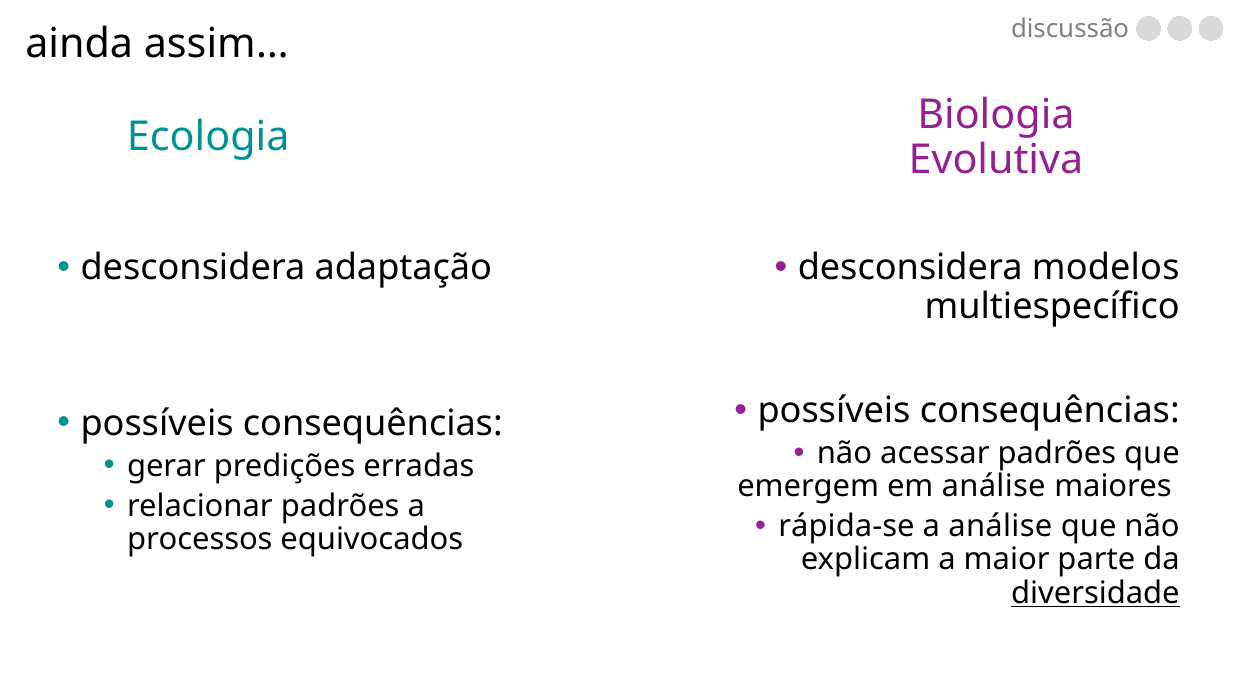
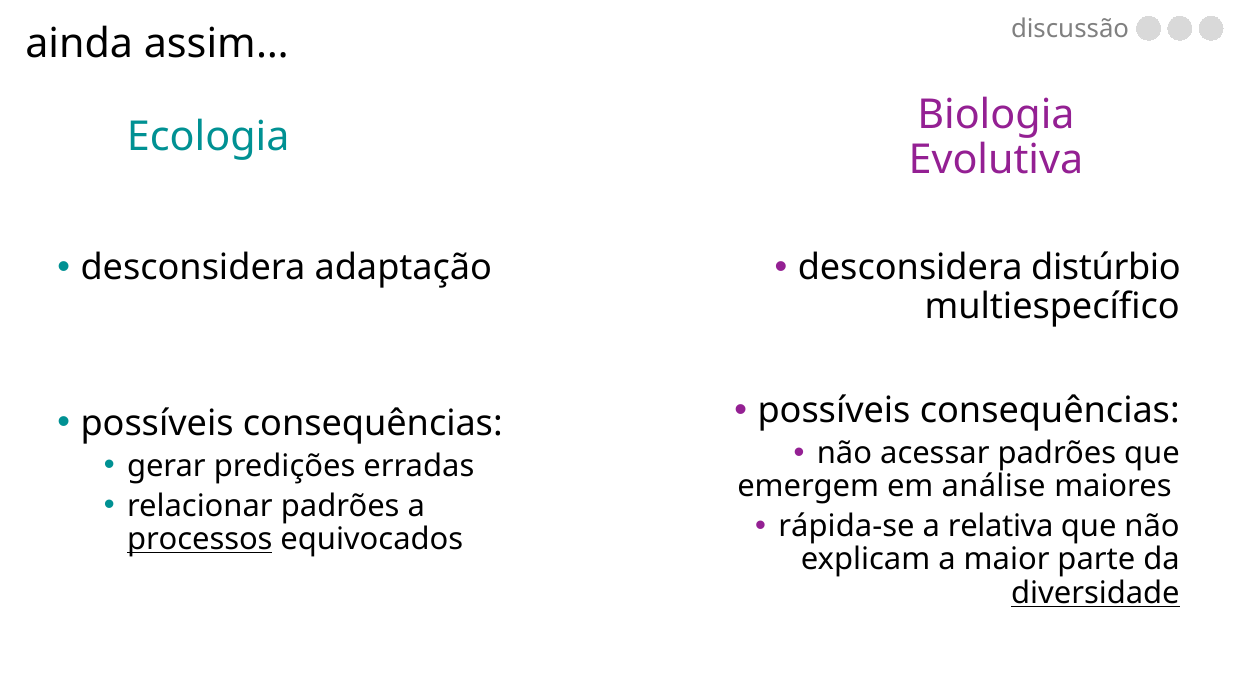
modelos: modelos -> distúrbio
a análise: análise -> relativa
processos underline: none -> present
